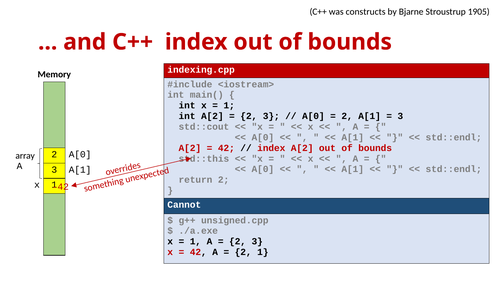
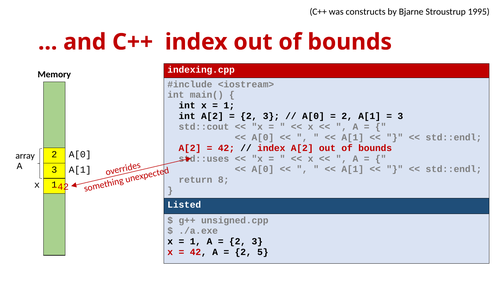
1905: 1905 -> 1995
std::this: std::this -> std::uses
return 2: 2 -> 8
Cannot: Cannot -> Listed
2 1: 1 -> 5
